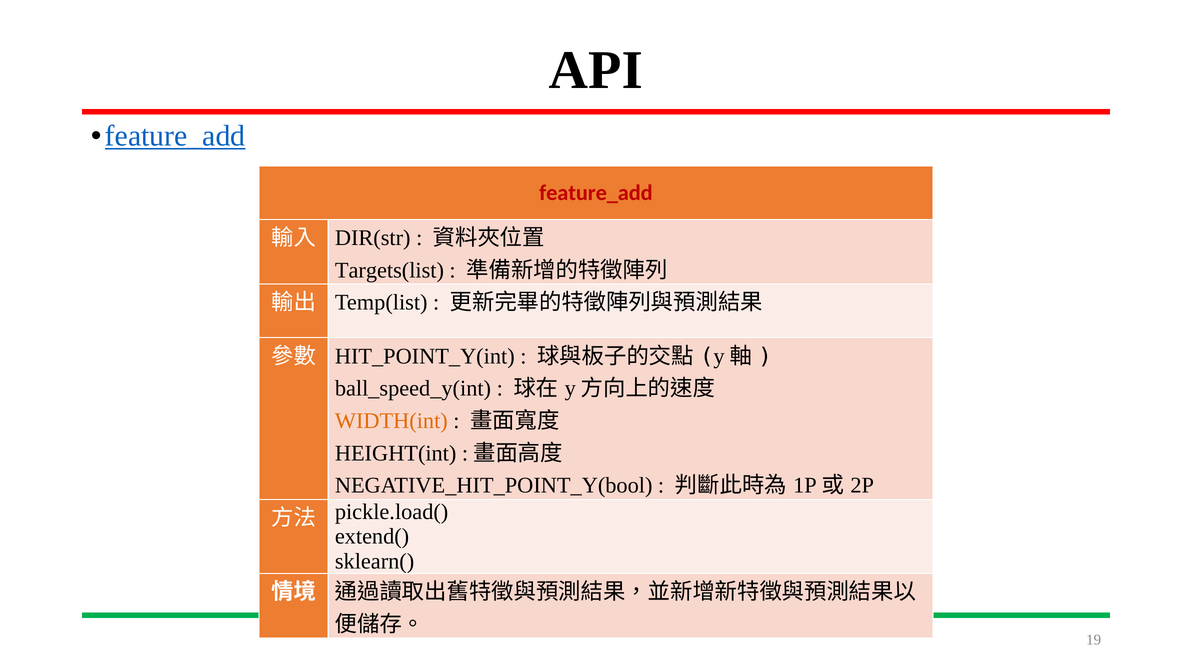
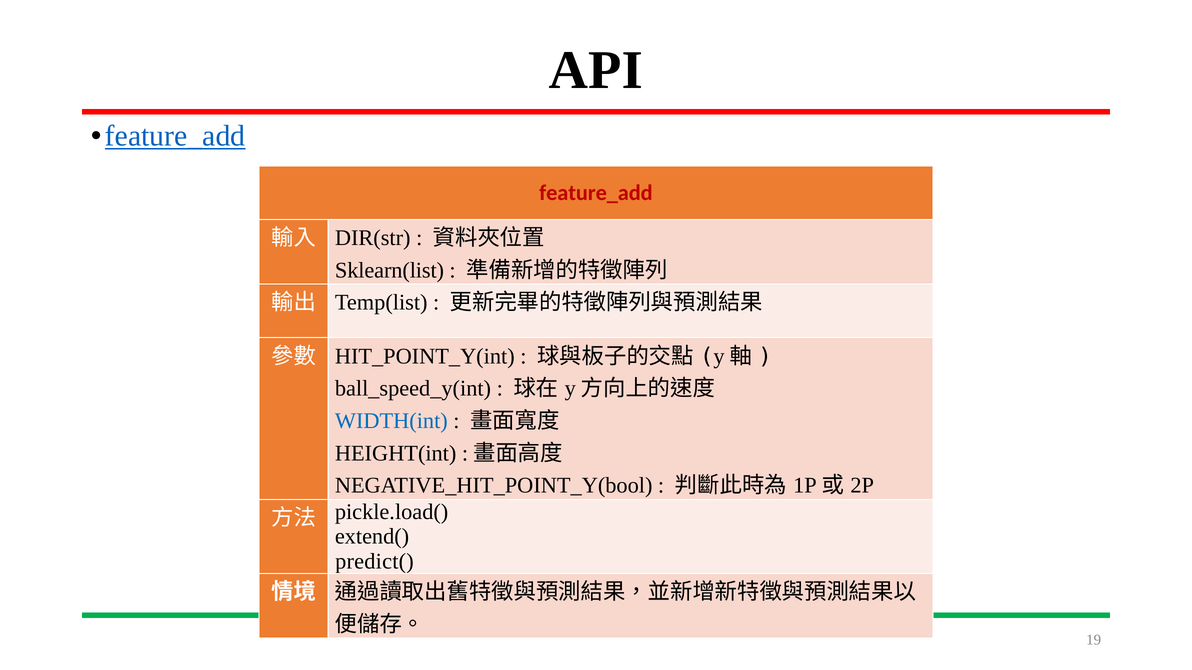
Targets(list: Targets(list -> Sklearn(list
WIDTH(int colour: orange -> blue
sklearn(: sklearn( -> predict(
